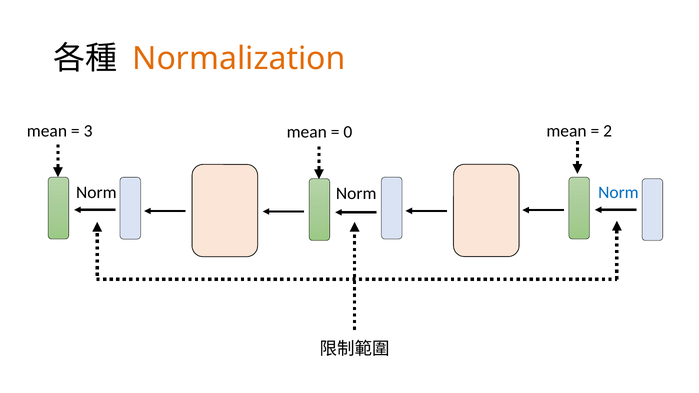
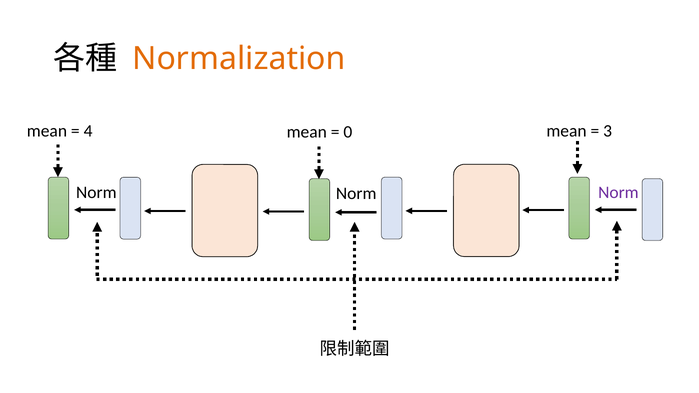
3: 3 -> 4
2: 2 -> 3
Norm at (618, 192) colour: blue -> purple
